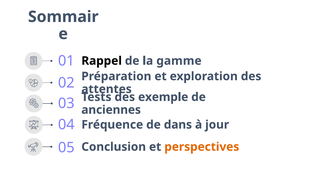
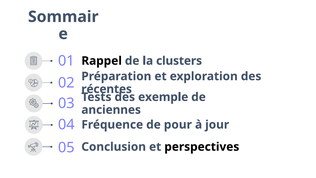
gamme: gamme -> clusters
attentes: attentes -> récentes
dans: dans -> pour
perspectives colour: orange -> black
